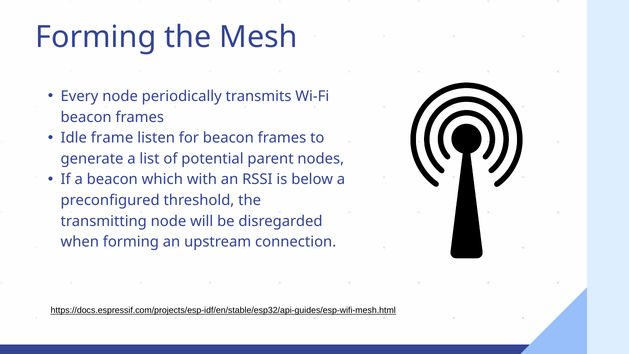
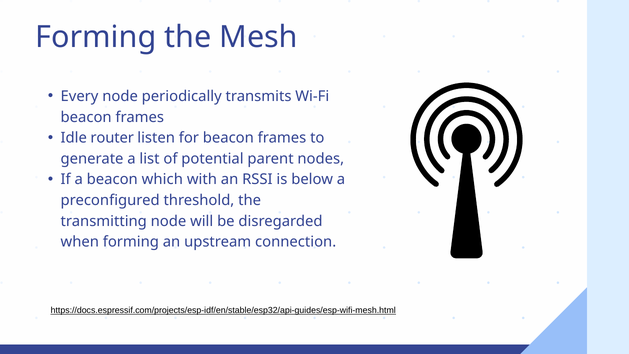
frame: frame -> router
